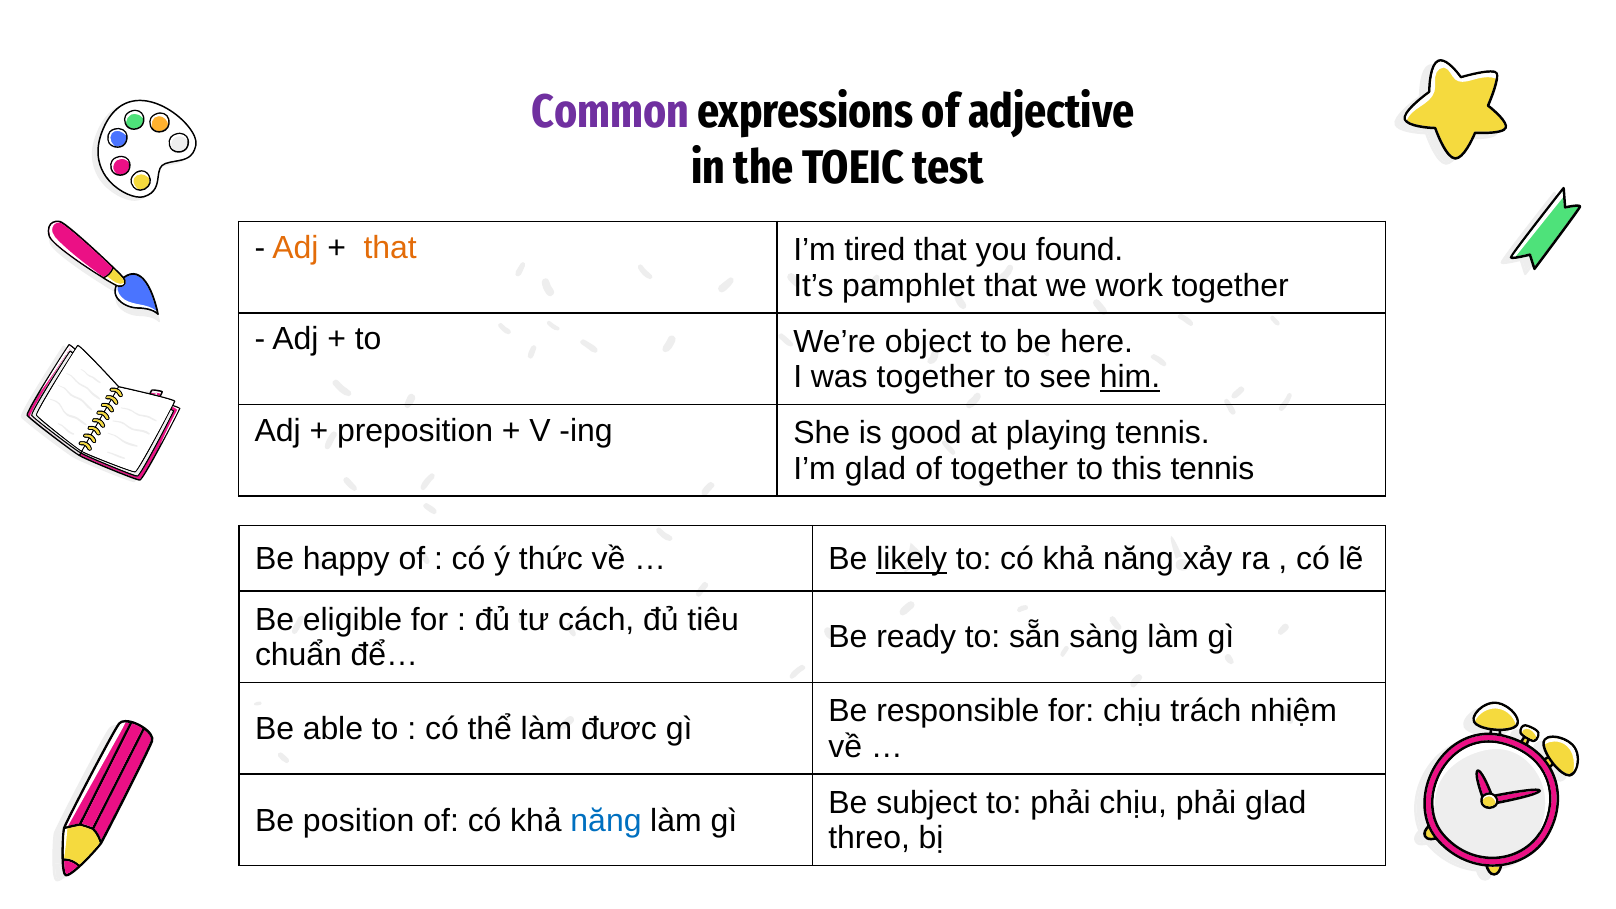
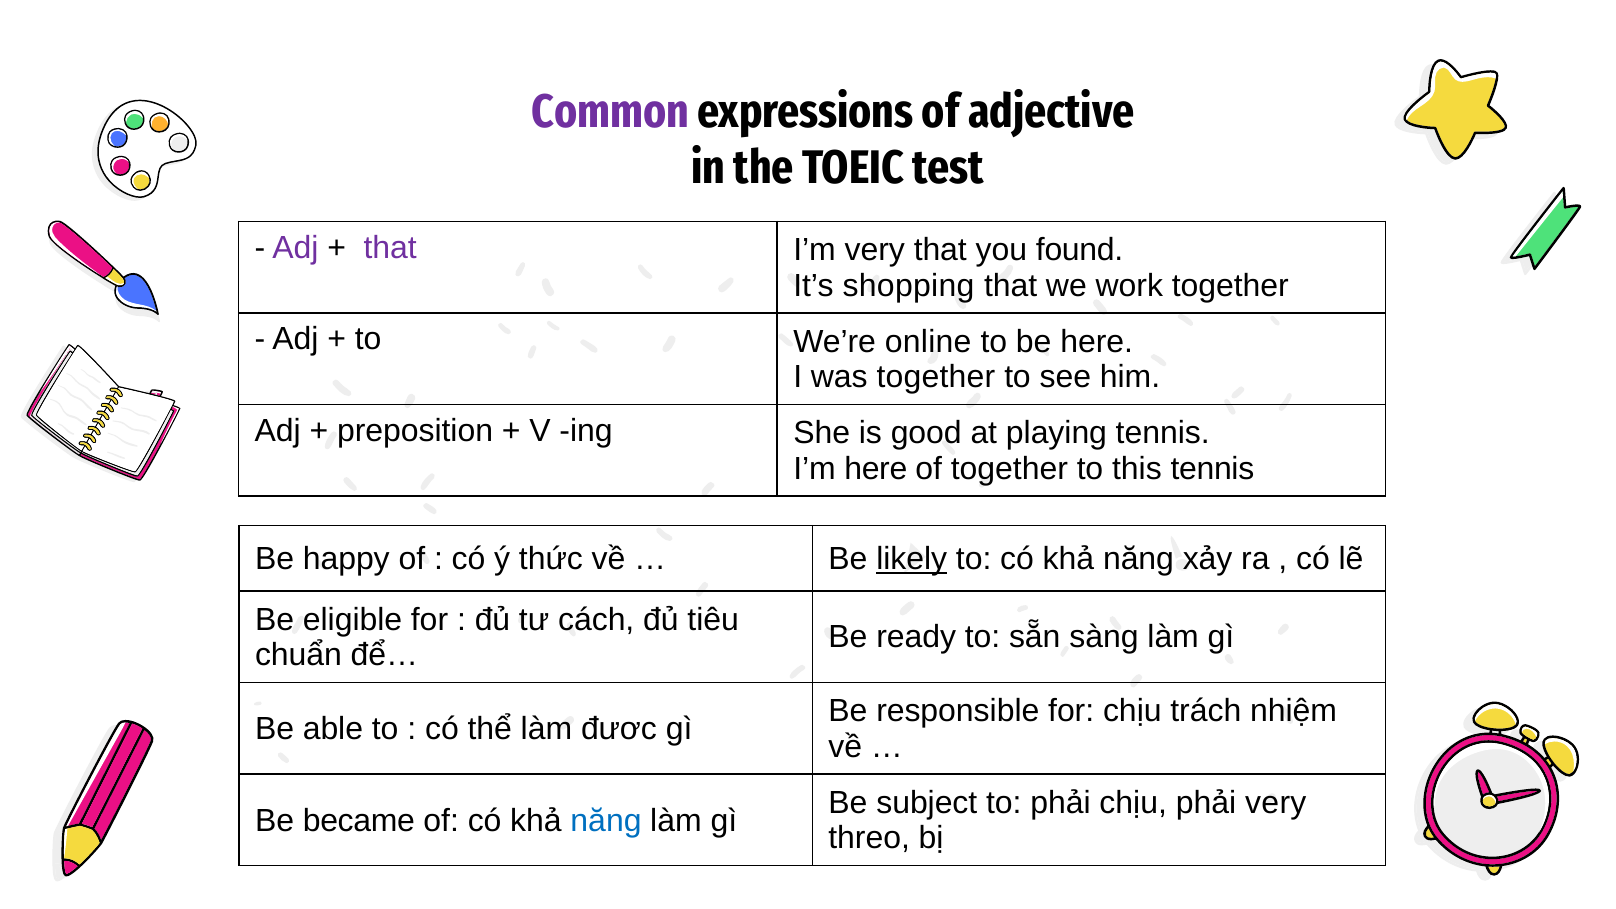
Adj at (295, 248) colour: orange -> purple
that at (390, 248) colour: orange -> purple
I’m tired: tired -> very
pamphlet: pamphlet -> shopping
object: object -> online
him underline: present -> none
I’m glad: glad -> here
phải glad: glad -> very
position: position -> became
